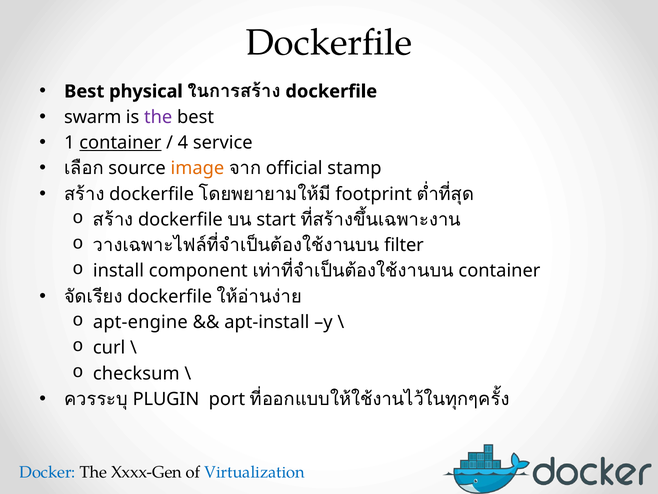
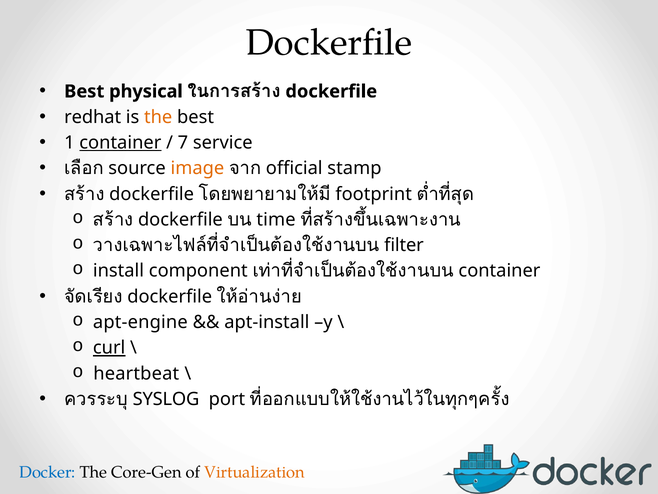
swarm: swarm -> redhat
the at (158, 117) colour: purple -> orange
4: 4 -> 7
start: start -> time
curl underline: none -> present
checksum: checksum -> heartbeat
PLUGIN: PLUGIN -> SYSLOG
Xxxx-Gen: Xxxx-Gen -> Core-Gen
Virtualization colour: blue -> orange
